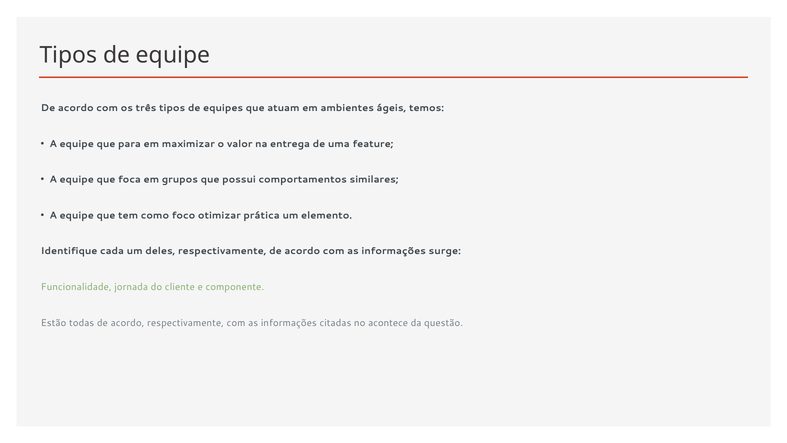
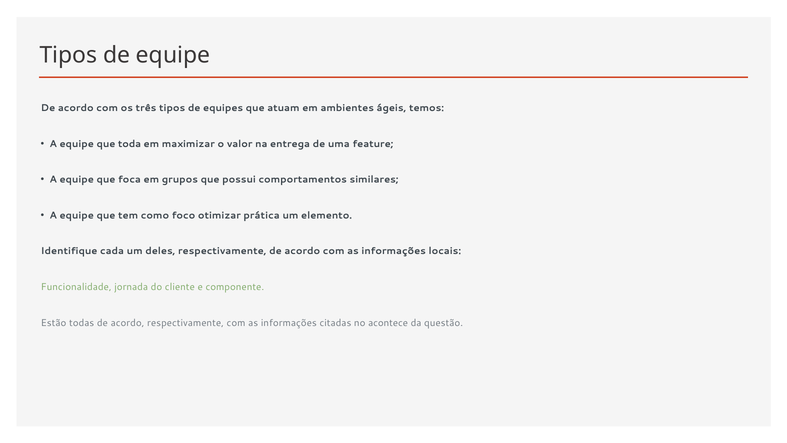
para: para -> toda
surge: surge -> locais
